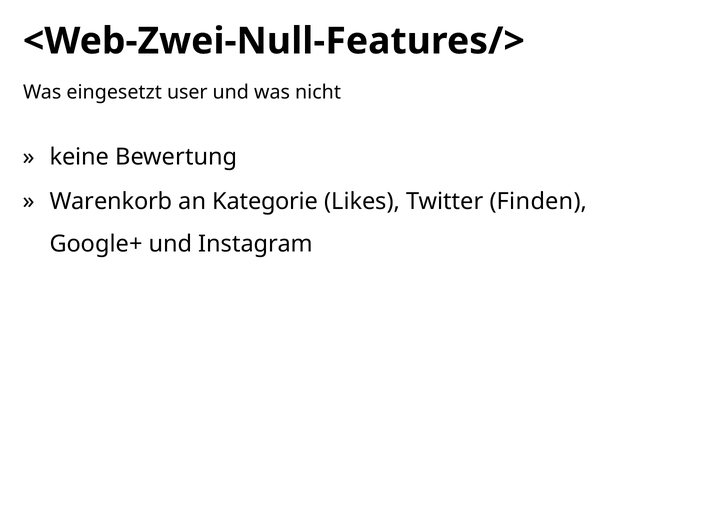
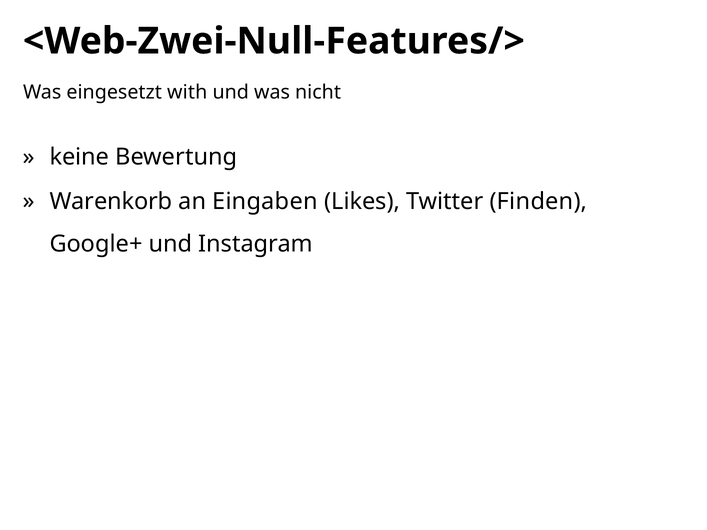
user: user -> with
Kategorie: Kategorie -> Eingaben
